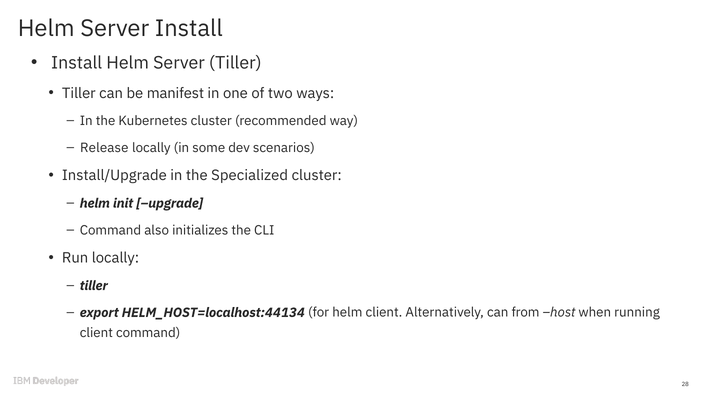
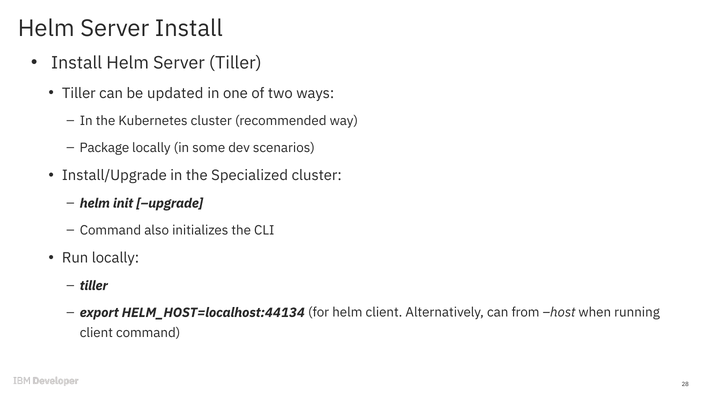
manifest: manifest -> updated
Release: Release -> Package
